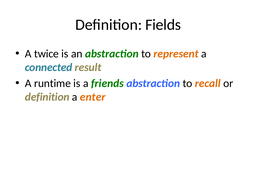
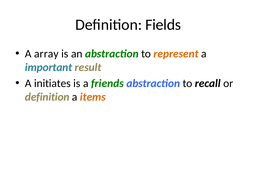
twice: twice -> array
connected: connected -> important
runtime: runtime -> initiates
recall colour: orange -> black
enter: enter -> items
